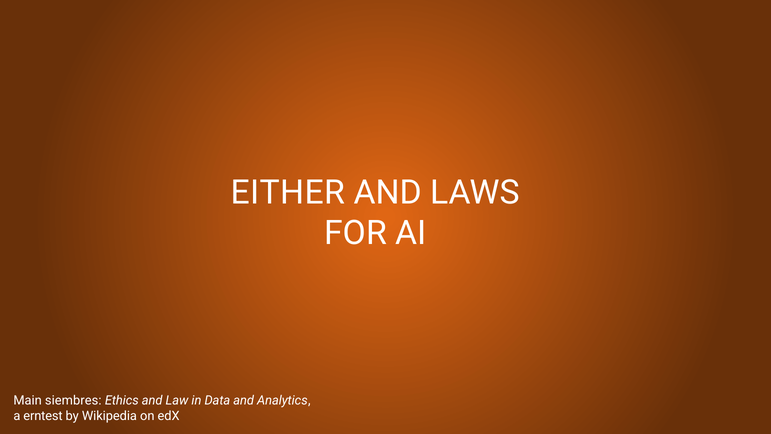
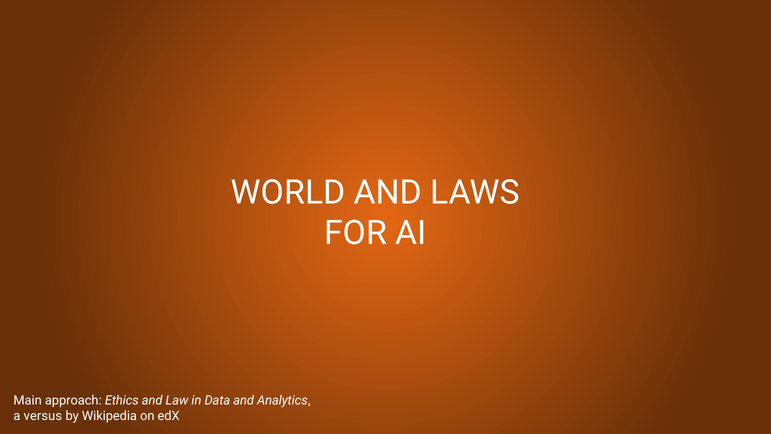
EITHER: EITHER -> WORLD
siembres: siembres -> approach
erntest: erntest -> versus
